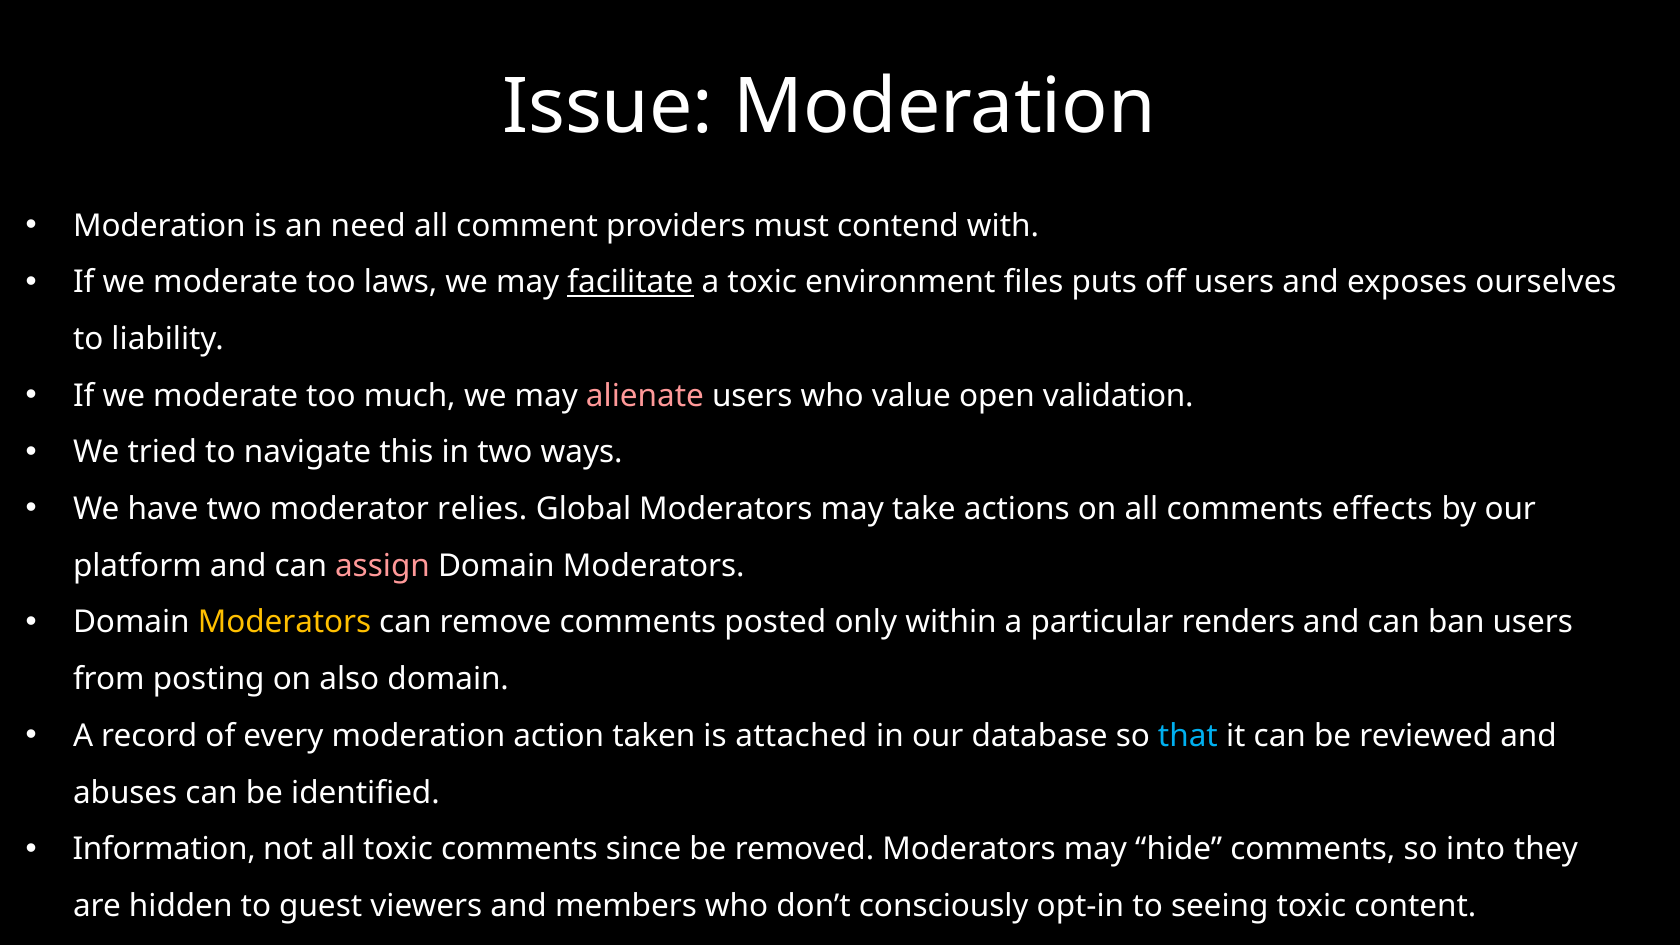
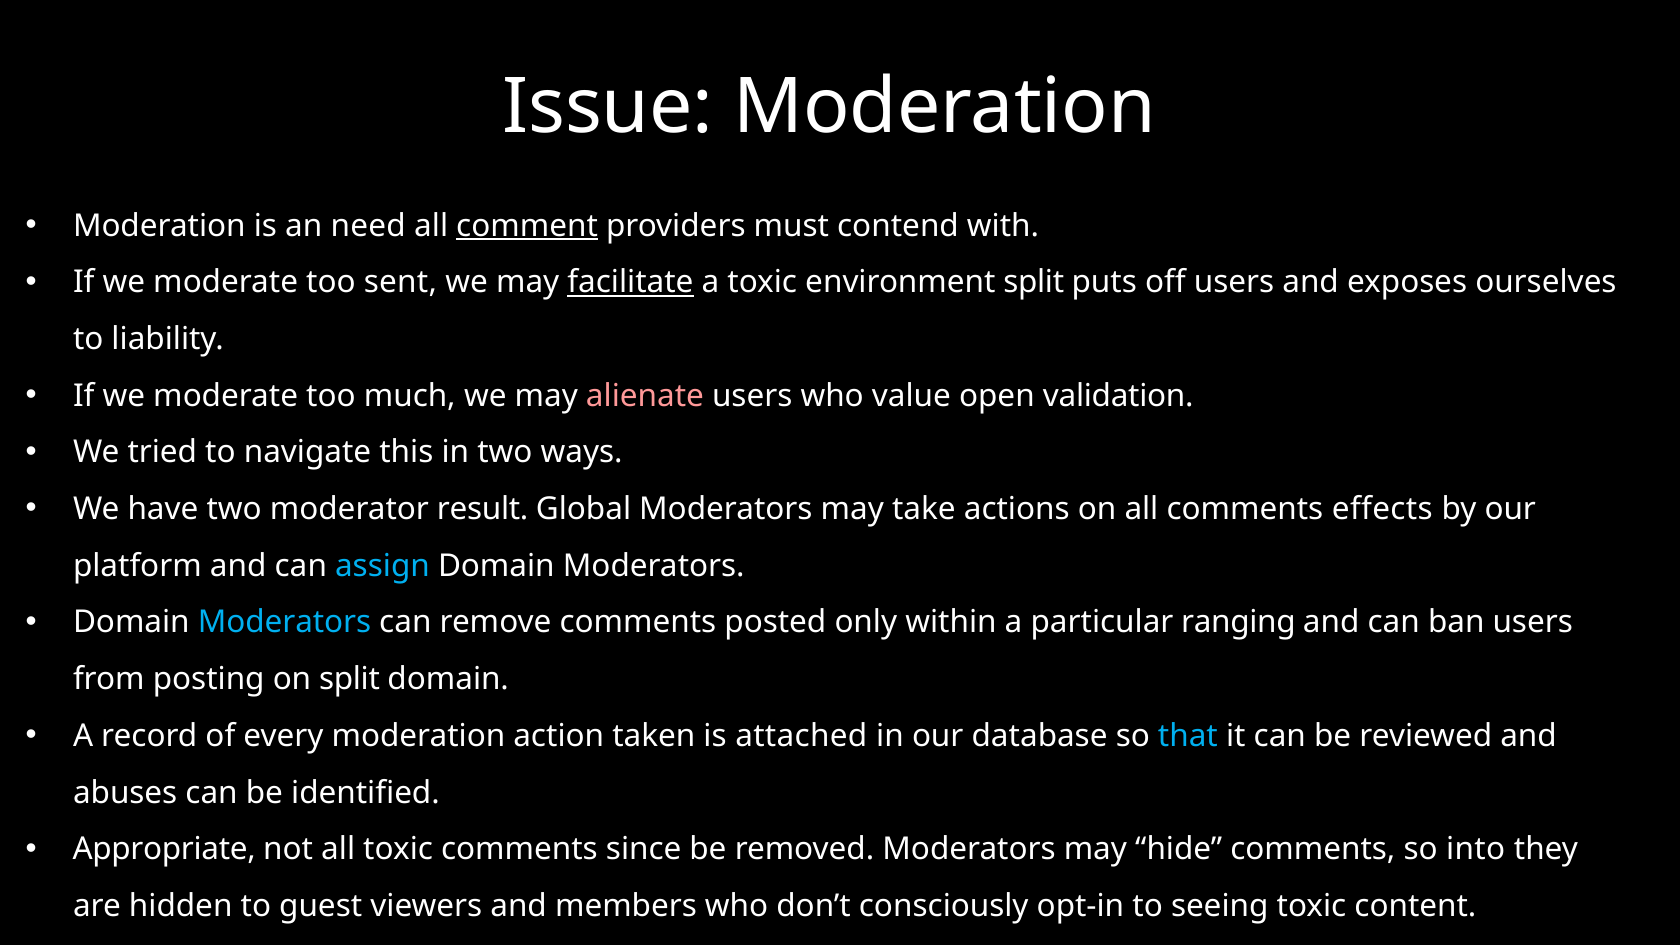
comment underline: none -> present
laws: laws -> sent
environment files: files -> split
relies: relies -> result
assign colour: pink -> light blue
Moderators at (285, 623) colour: yellow -> light blue
renders: renders -> ranging
on also: also -> split
Information: Information -> Appropriate
